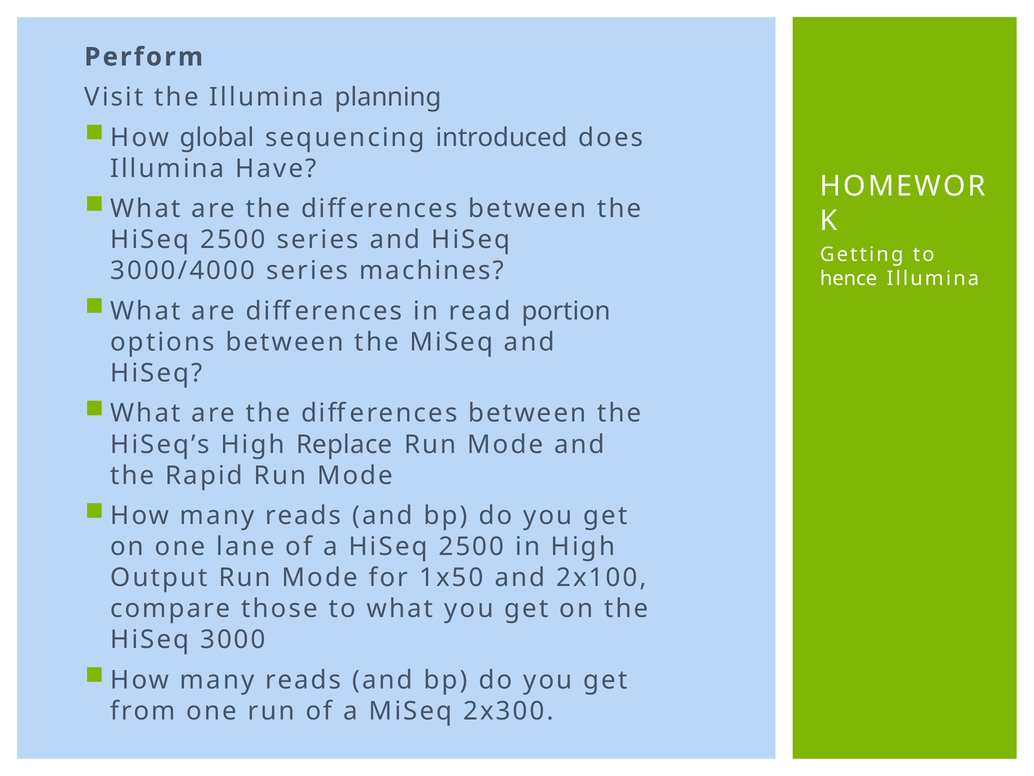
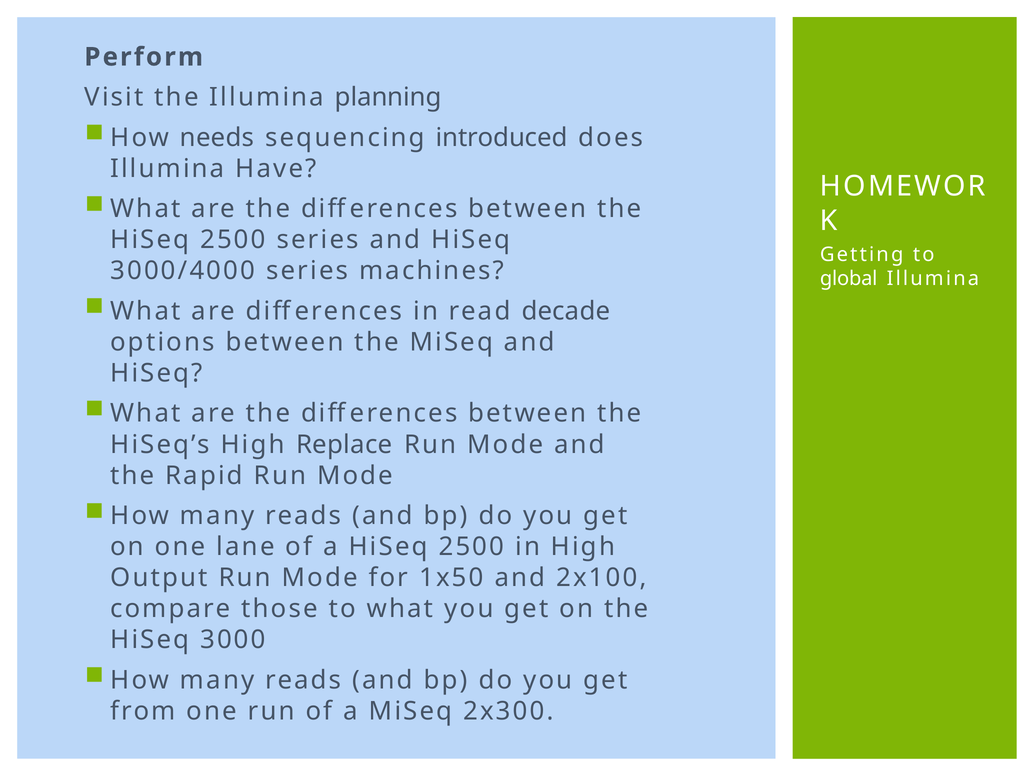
global: global -> needs
hence: hence -> global
portion: portion -> decade
